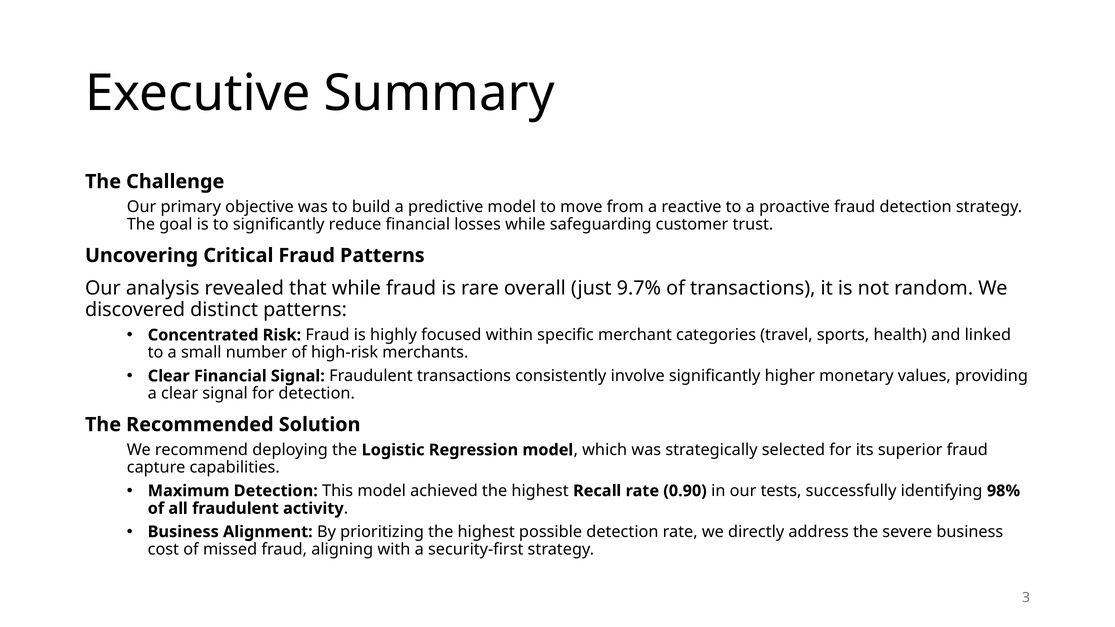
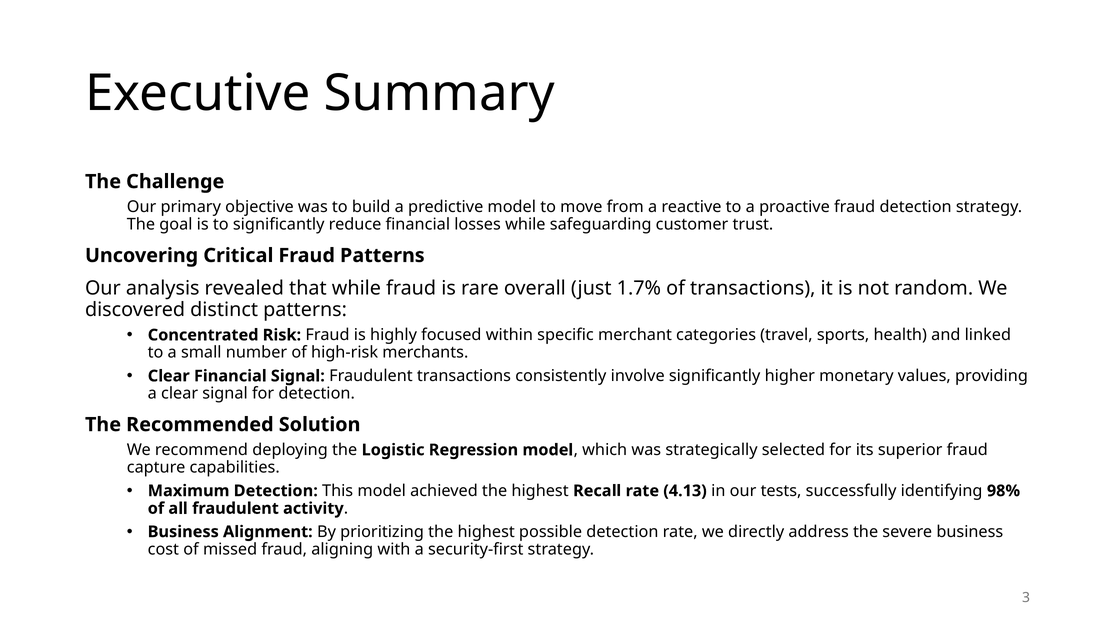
9.7%: 9.7% -> 1.7%
0.90: 0.90 -> 4.13
